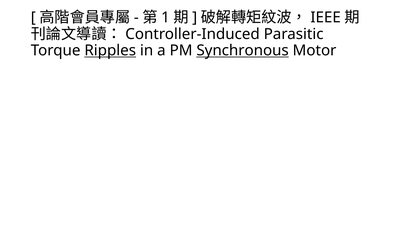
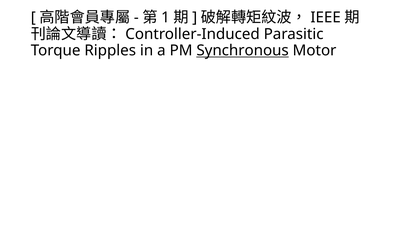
Ripples underline: present -> none
